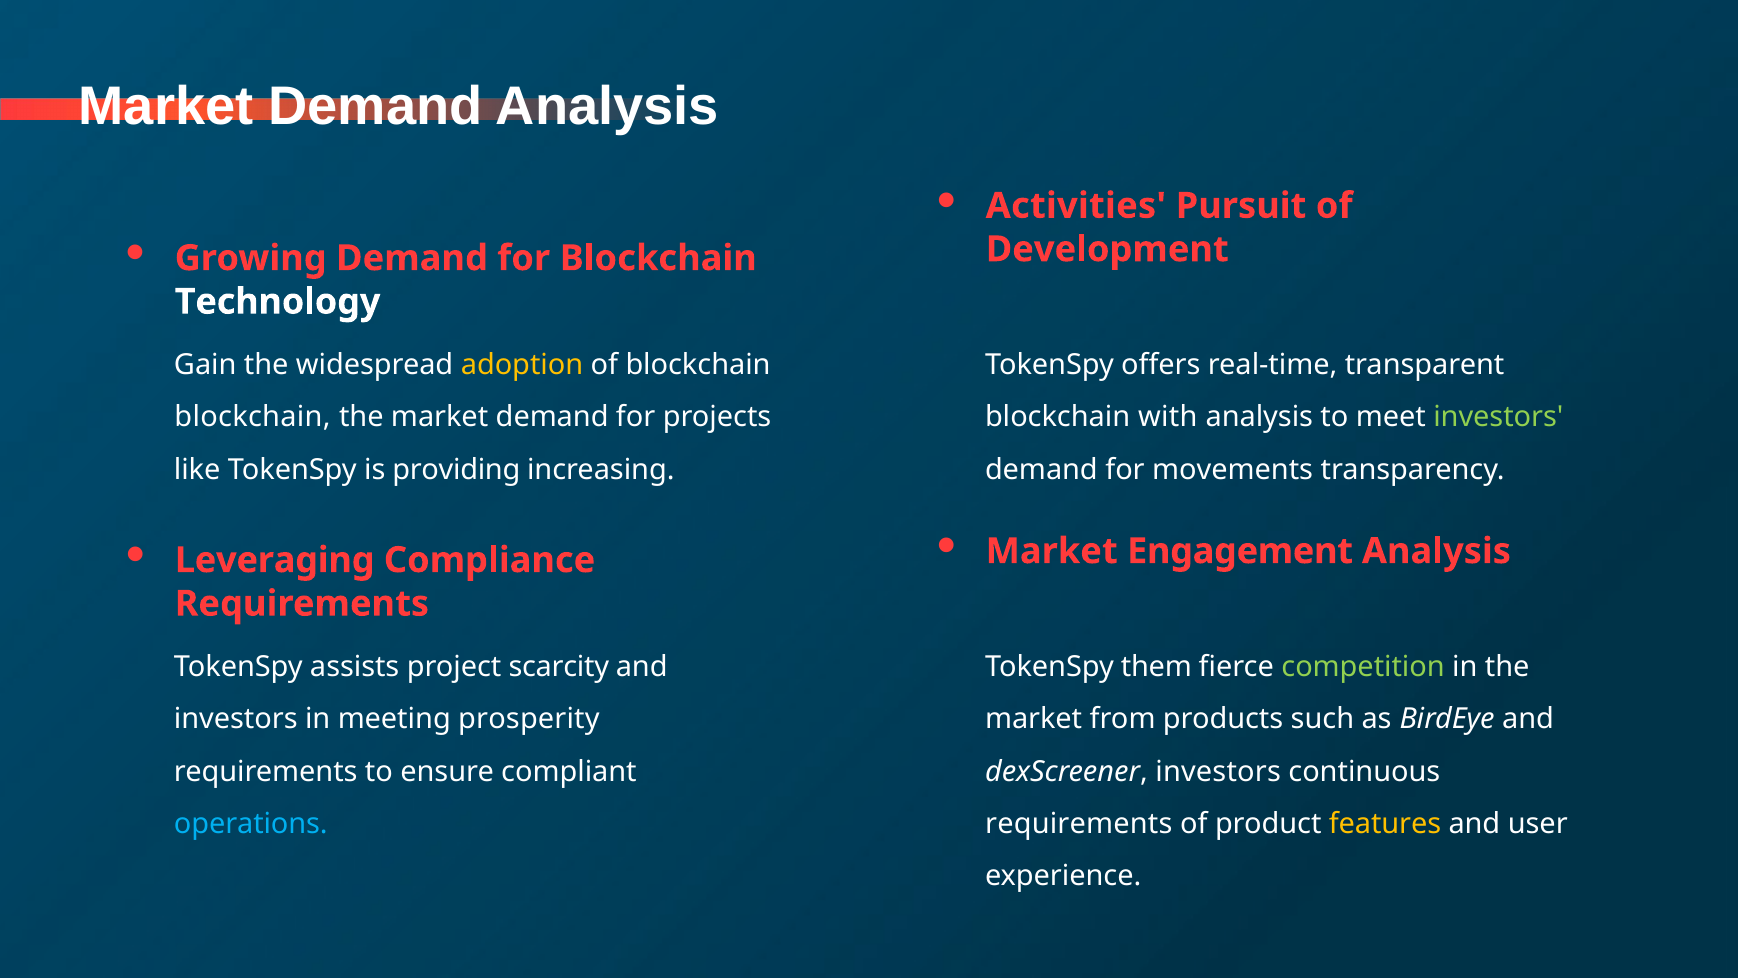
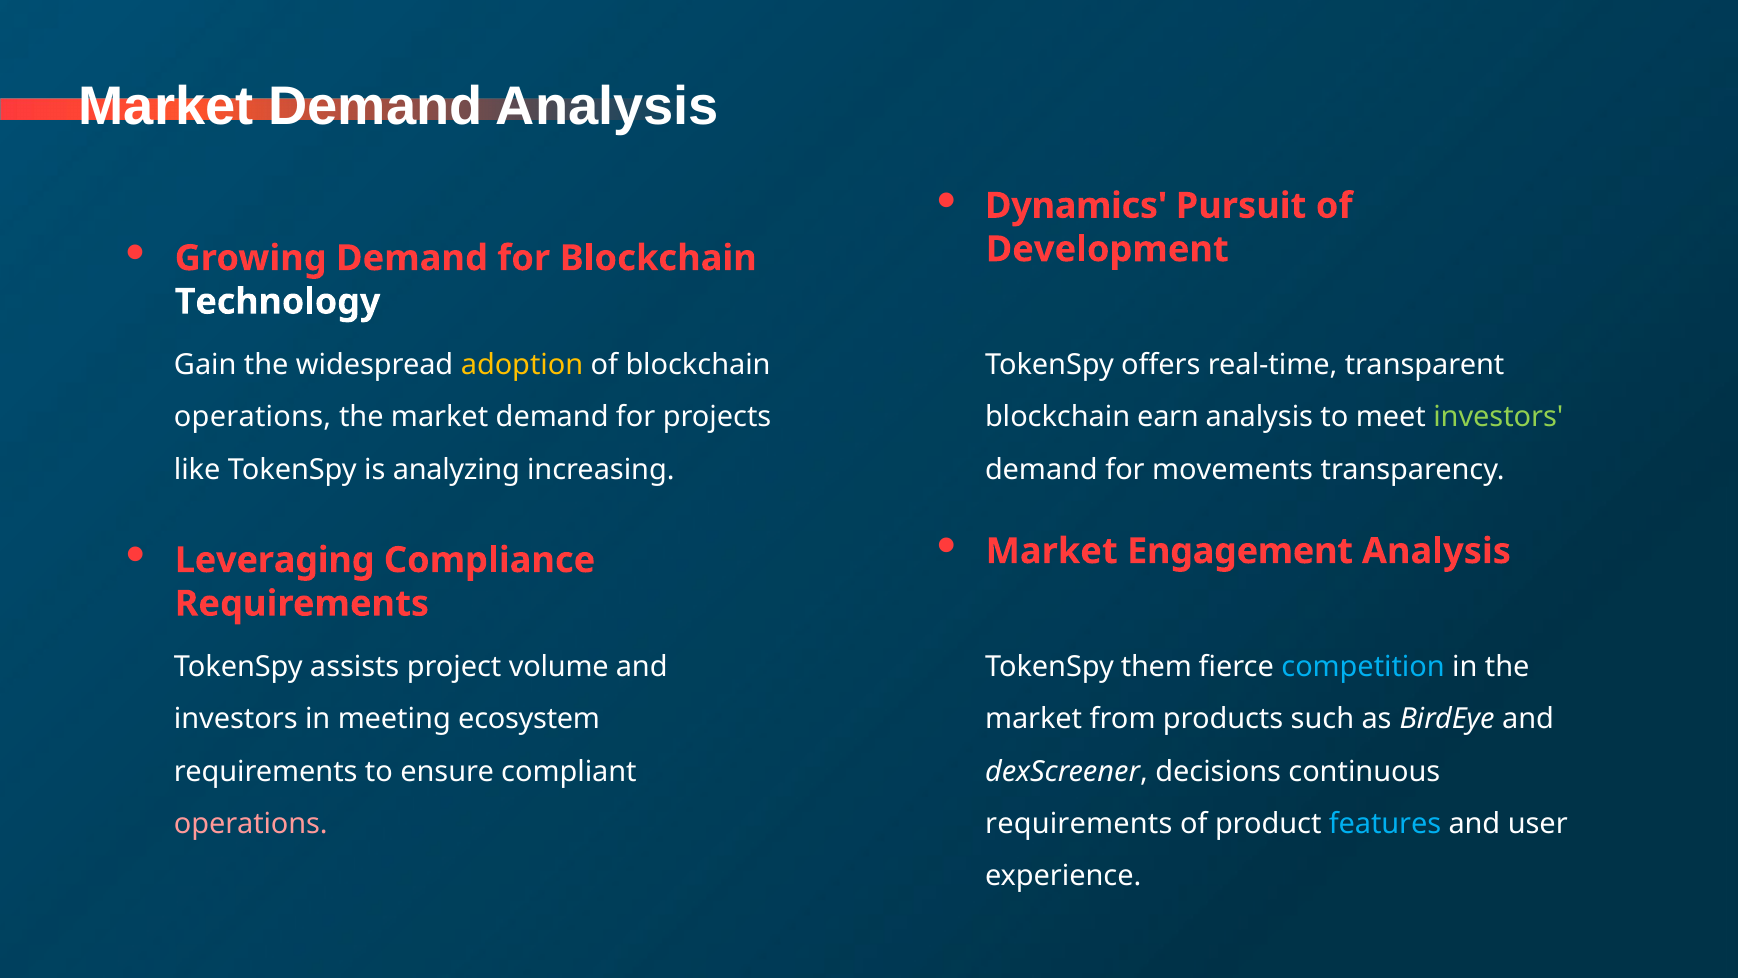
Activities: Activities -> Dynamics
blockchain at (253, 417): blockchain -> operations
with: with -> earn
providing: providing -> analyzing
scarcity: scarcity -> volume
competition colour: light green -> light blue
prosperity: prosperity -> ecosystem
dexScreener investors: investors -> decisions
operations at (251, 823) colour: light blue -> pink
features colour: yellow -> light blue
